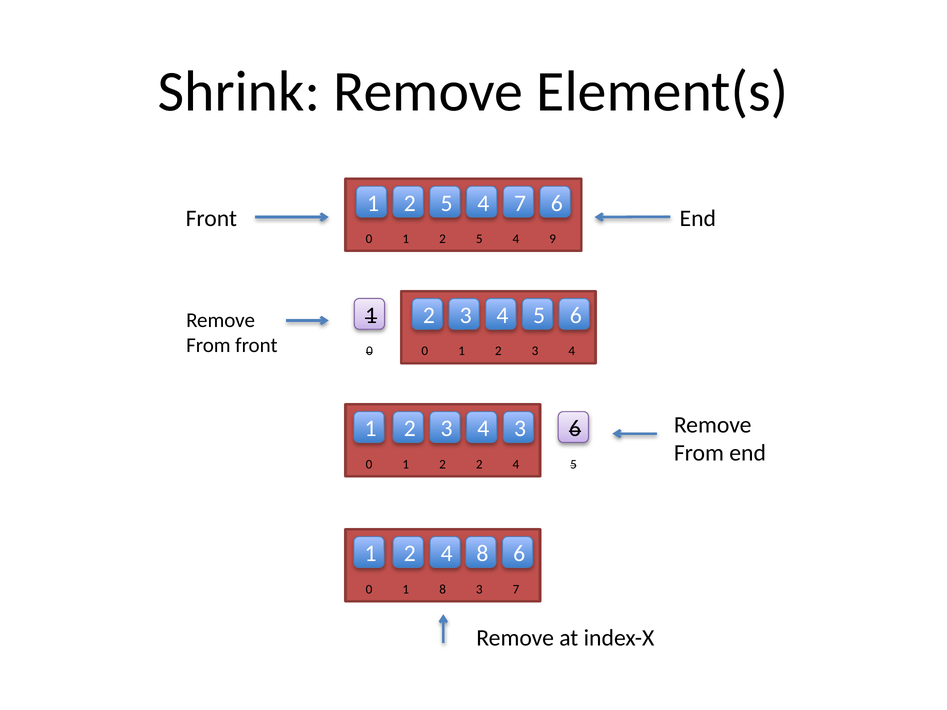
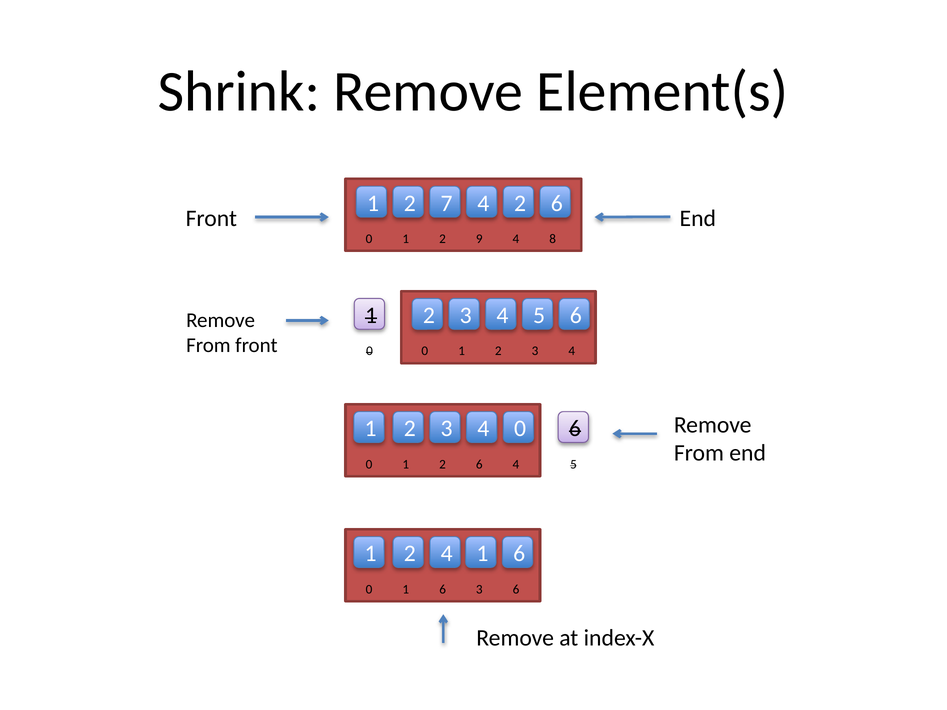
5 at (447, 203): 5 -> 7
4 7: 7 -> 2
0 1 2 5: 5 -> 9
9: 9 -> 8
4 3: 3 -> 0
1 2 2: 2 -> 6
2 4 8: 8 -> 1
0 1 8: 8 -> 6
3 7: 7 -> 6
